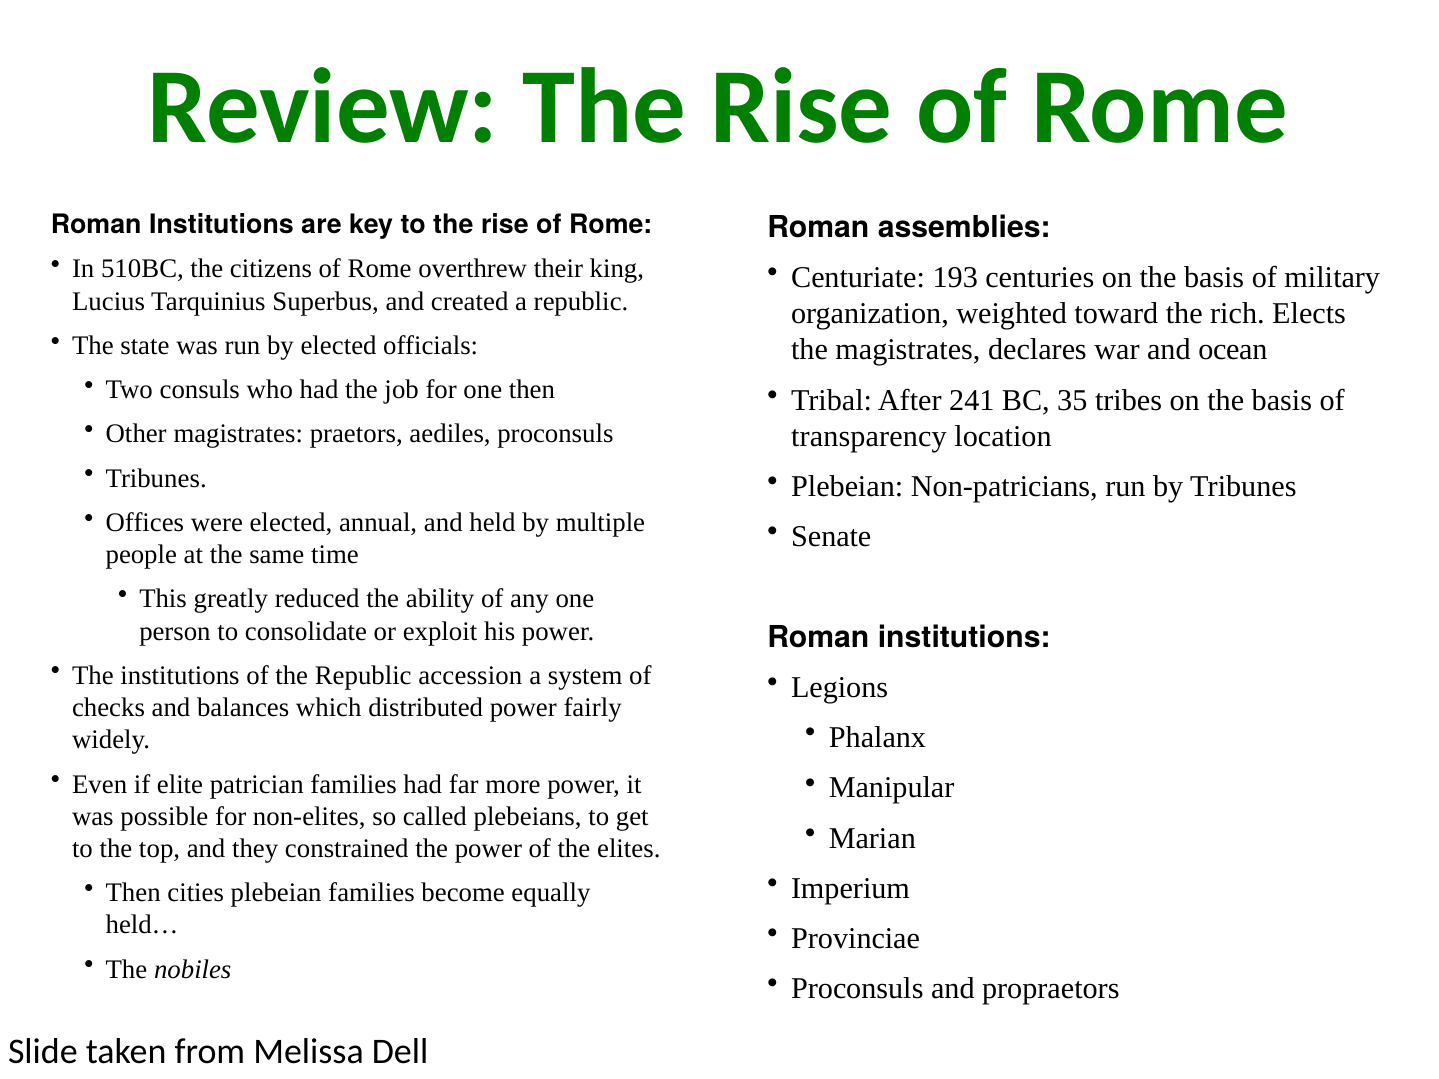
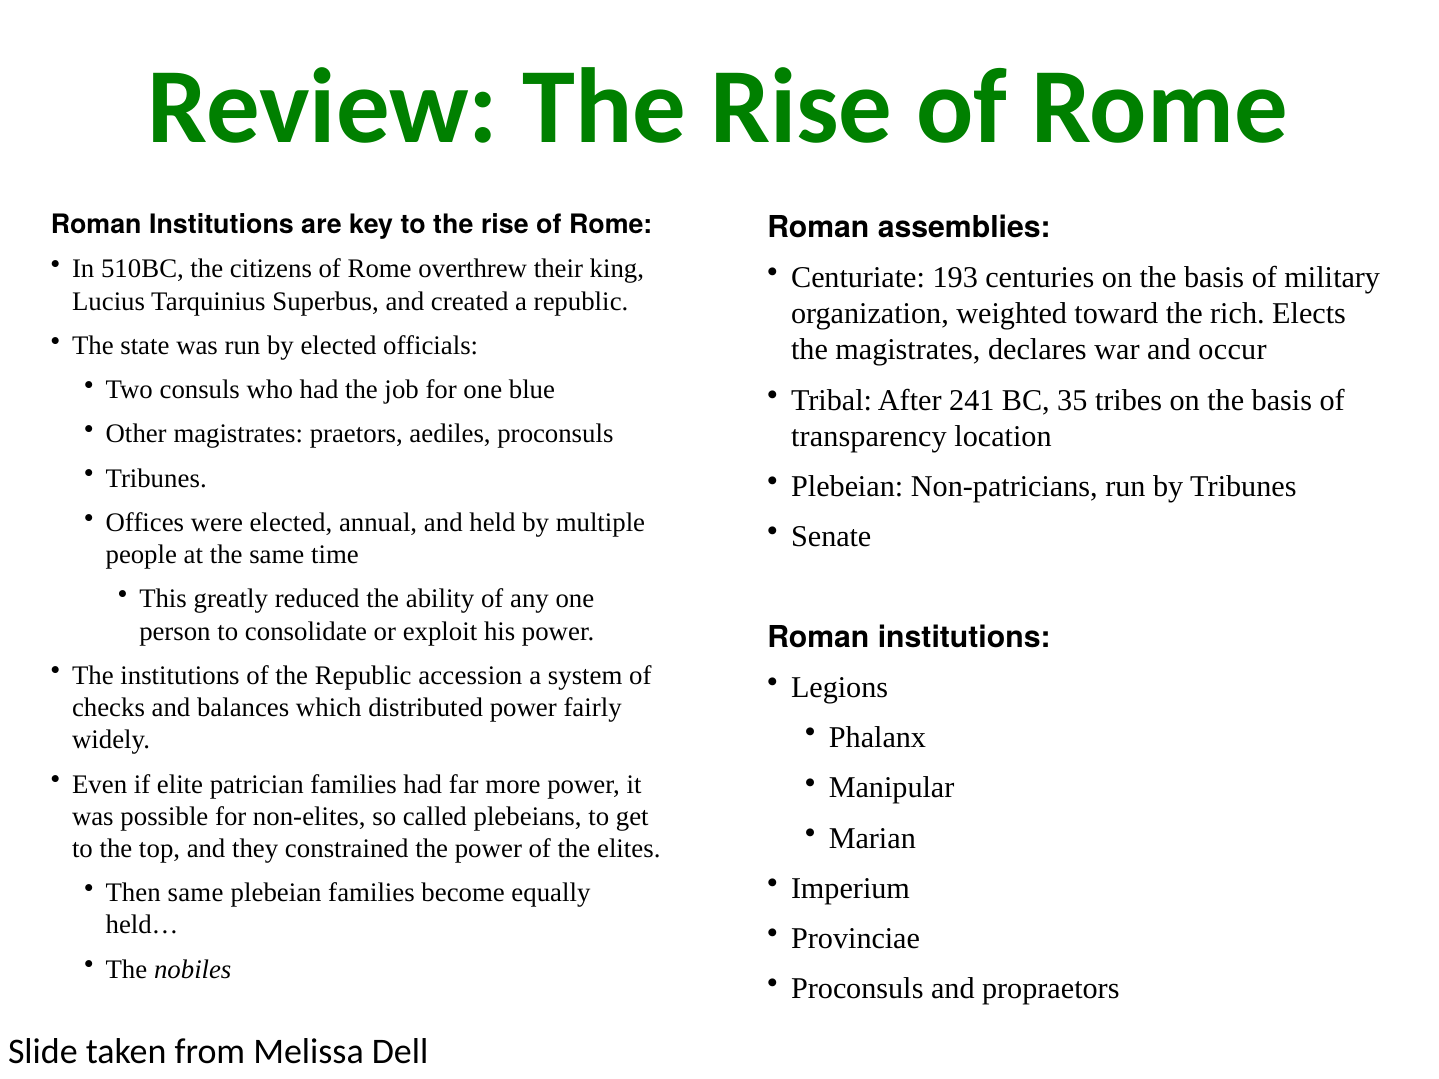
ocean: ocean -> occur
one then: then -> blue
Then cities: cities -> same
